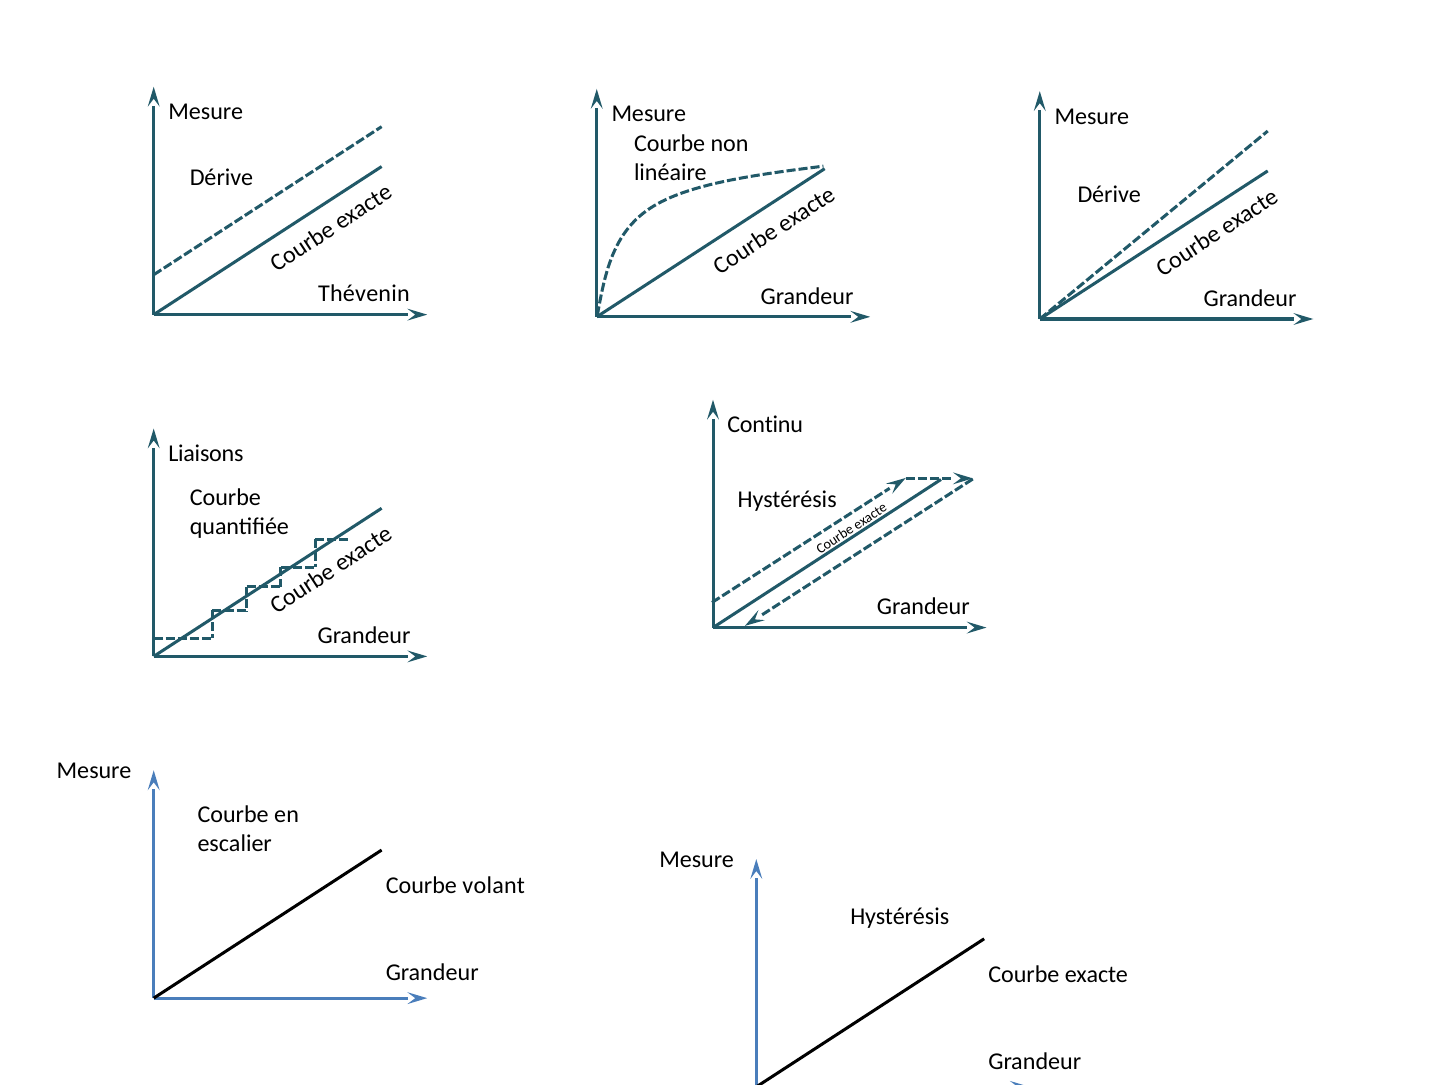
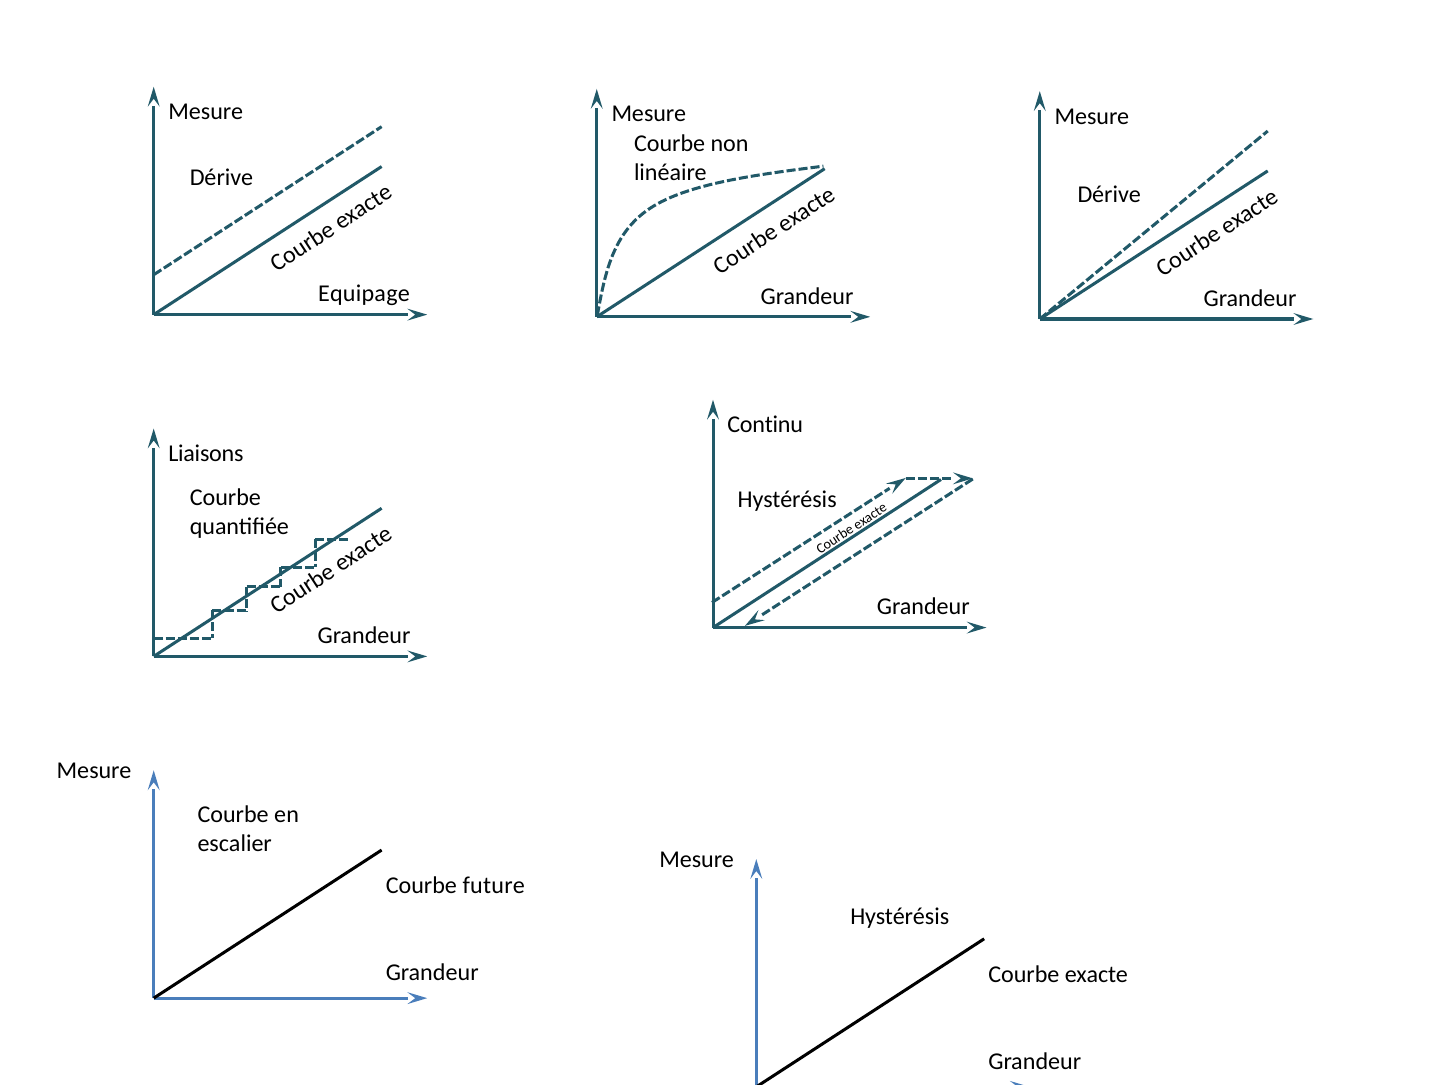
Thévenin: Thévenin -> Equipage
volant: volant -> future
